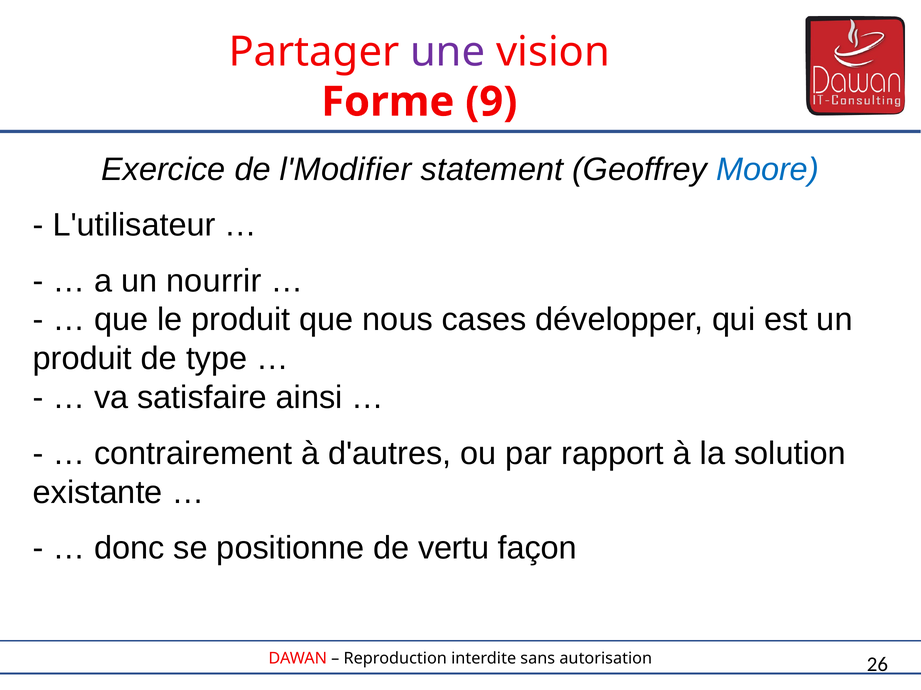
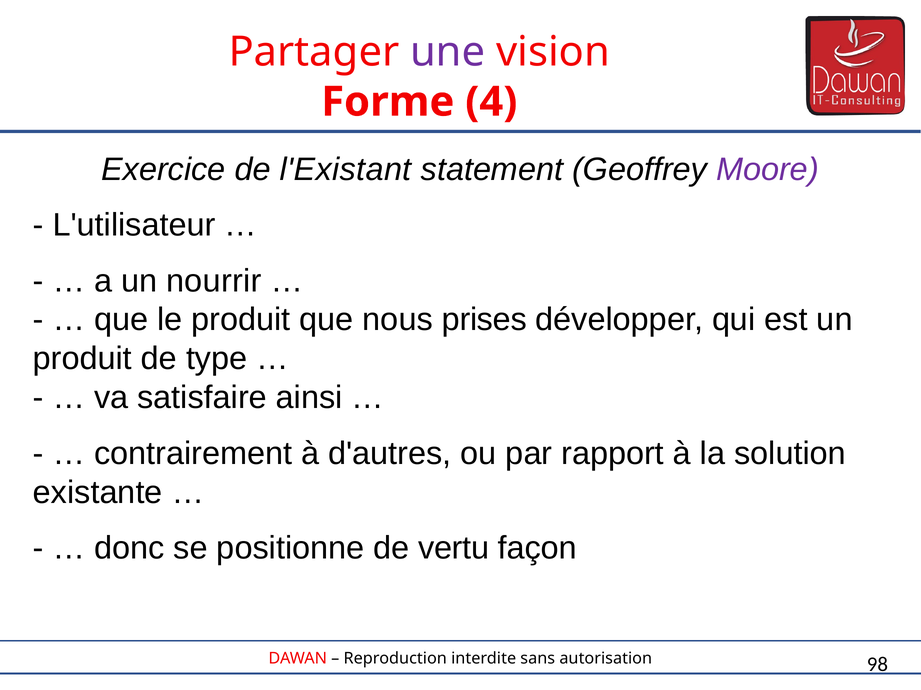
9: 9 -> 4
l'Modifier: l'Modifier -> l'Existant
Moore colour: blue -> purple
cases: cases -> prises
26: 26 -> 98
